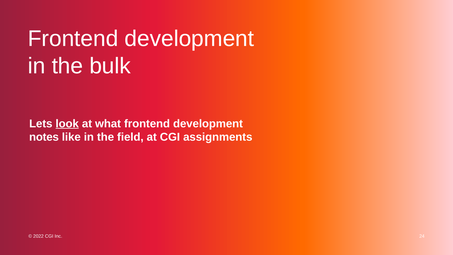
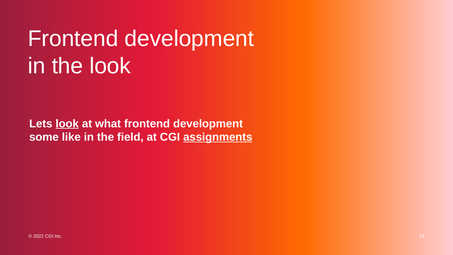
the bulk: bulk -> look
notes: notes -> some
assignments underline: none -> present
